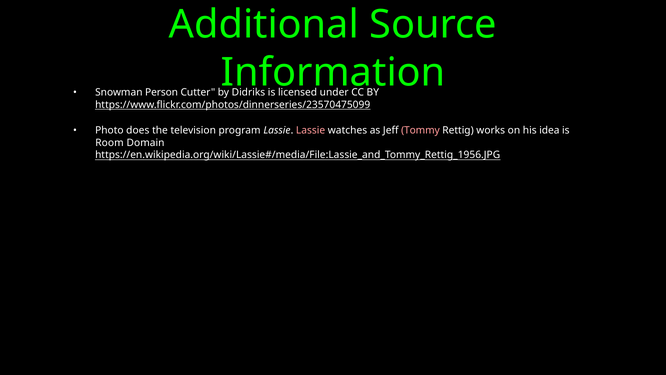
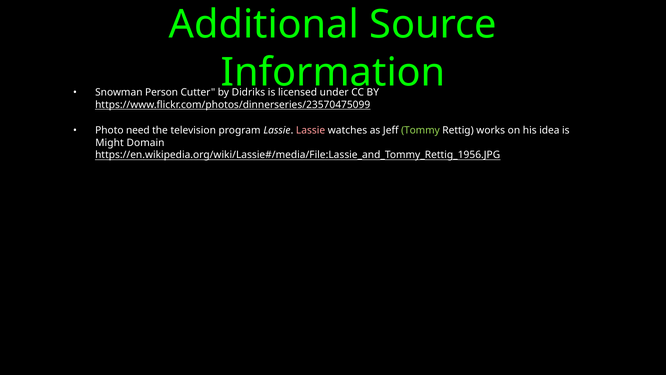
does: does -> need
Tommy colour: pink -> light green
Room: Room -> Might
